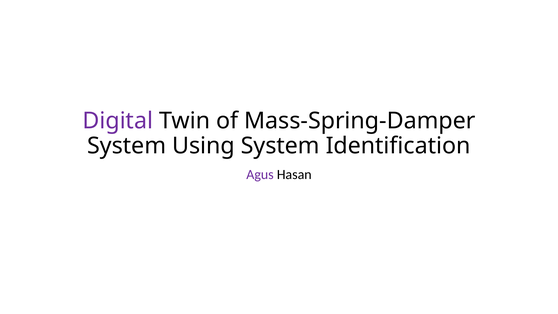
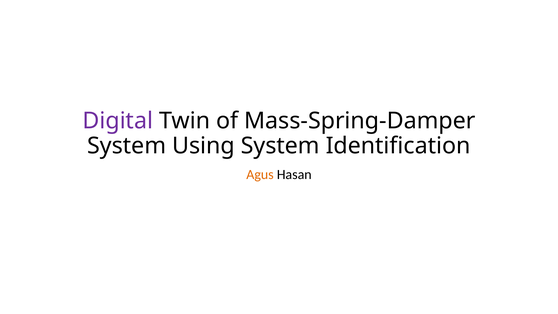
Agus colour: purple -> orange
